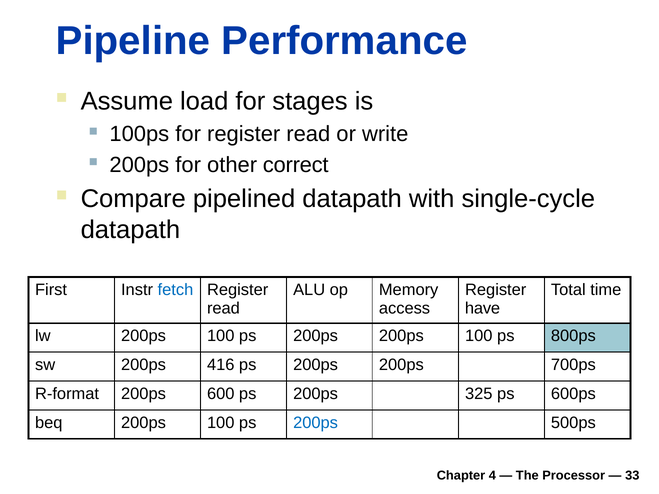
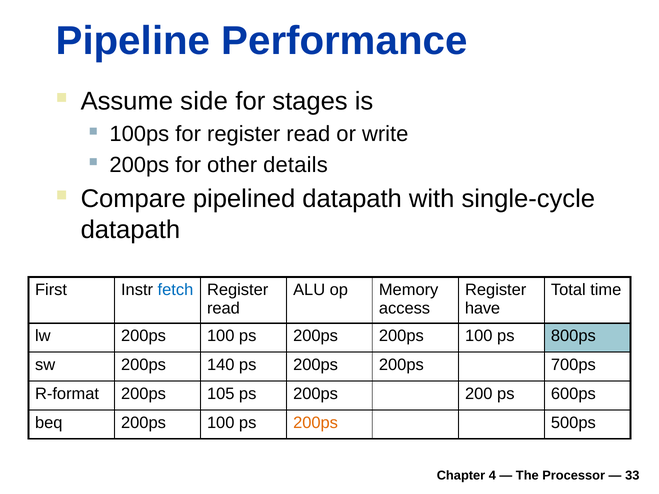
load: load -> side
correct: correct -> details
416: 416 -> 140
600: 600 -> 105
325: 325 -> 200
200ps at (316, 423) colour: blue -> orange
